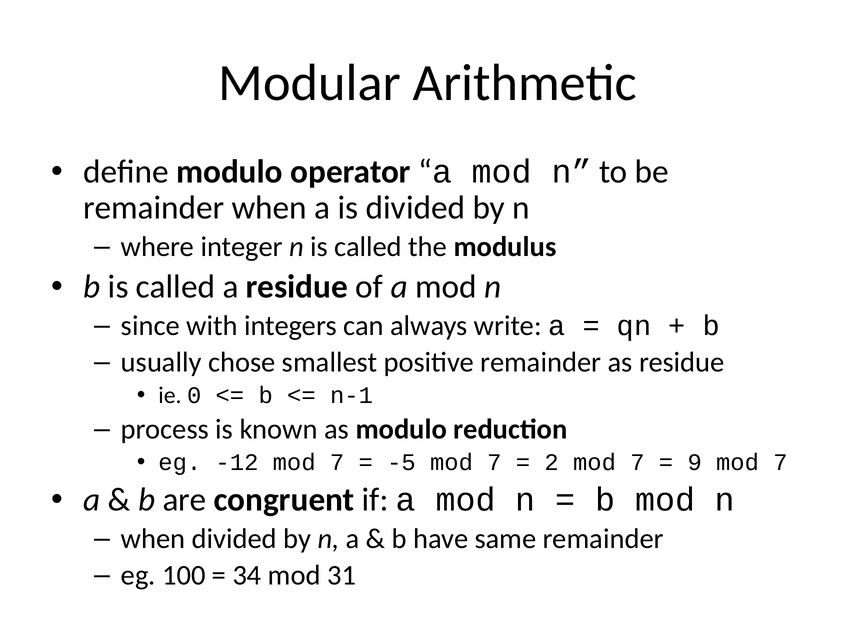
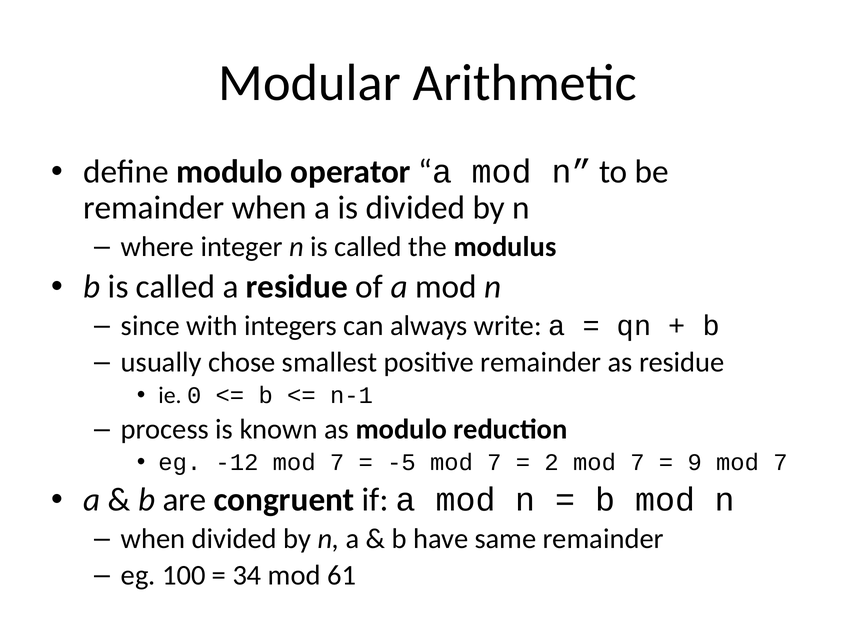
31: 31 -> 61
